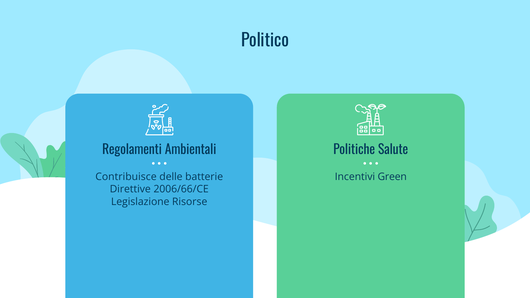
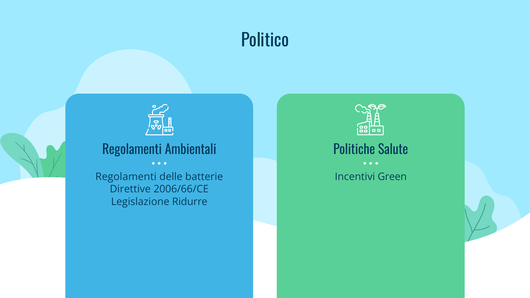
Contribuisce at (126, 177): Contribuisce -> Regolamenti
Risorse: Risorse -> Ridurre
